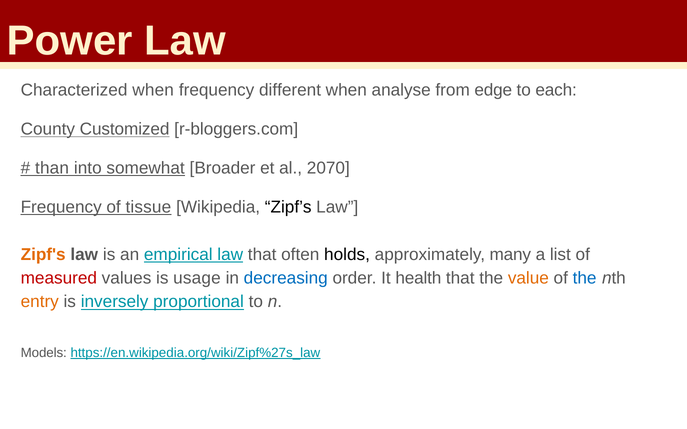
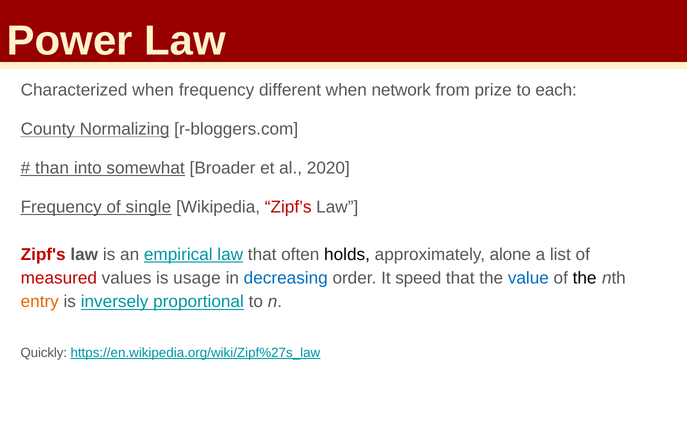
analyse: analyse -> network
edge: edge -> prize
Customized: Customized -> Normalizing
2070: 2070 -> 2020
tissue: tissue -> single
Zipf’s colour: black -> red
Zipf's colour: orange -> red
many: many -> alone
health: health -> speed
value colour: orange -> blue
the at (585, 278) colour: blue -> black
Models: Models -> Quickly
